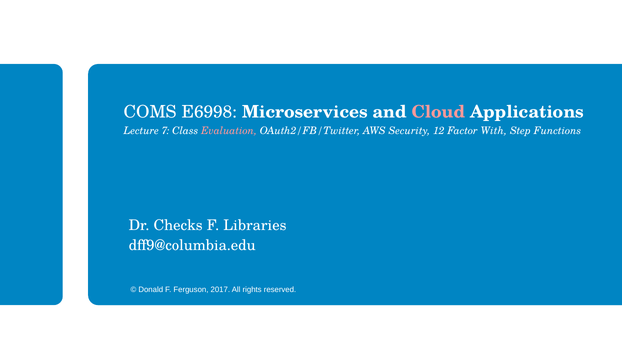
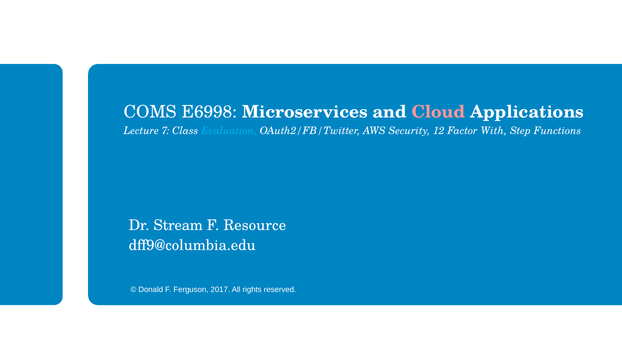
Evaluation colour: pink -> light blue
Checks: Checks -> Stream
Libraries: Libraries -> Resource
